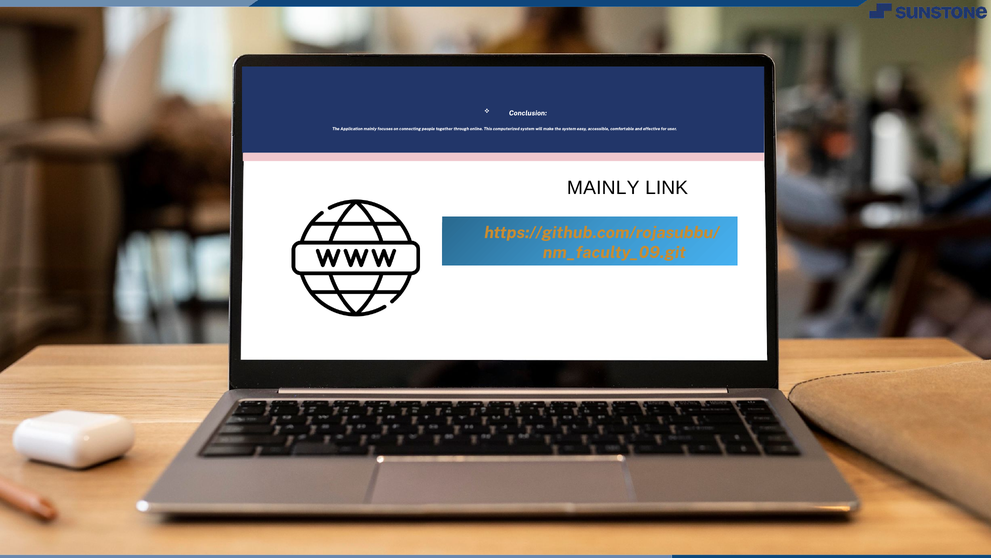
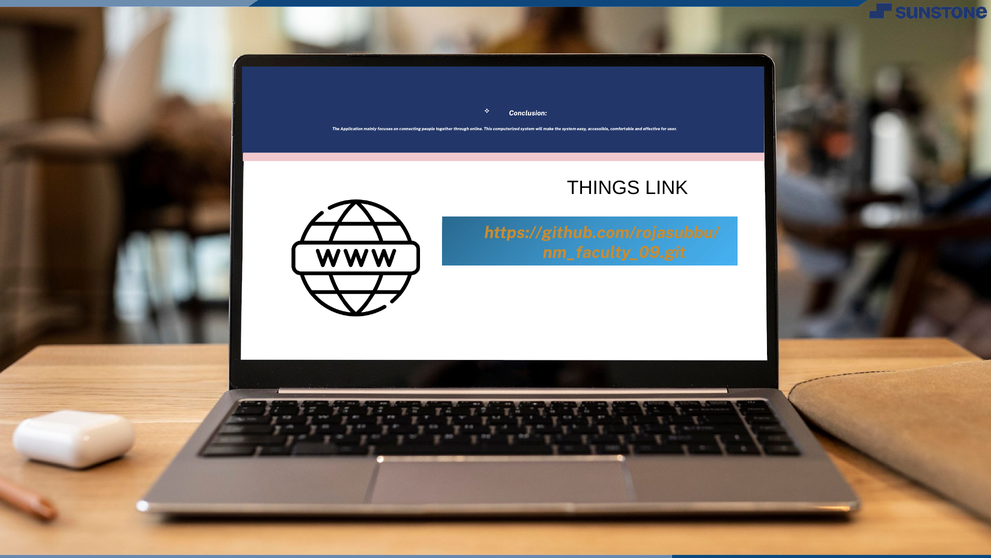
MAINLY at (603, 188): MAINLY -> THINGS
